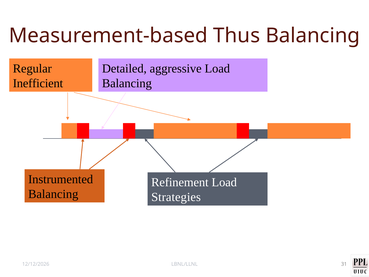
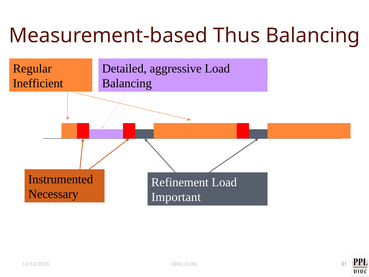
Balancing at (53, 194): Balancing -> Necessary
Strategies: Strategies -> Important
